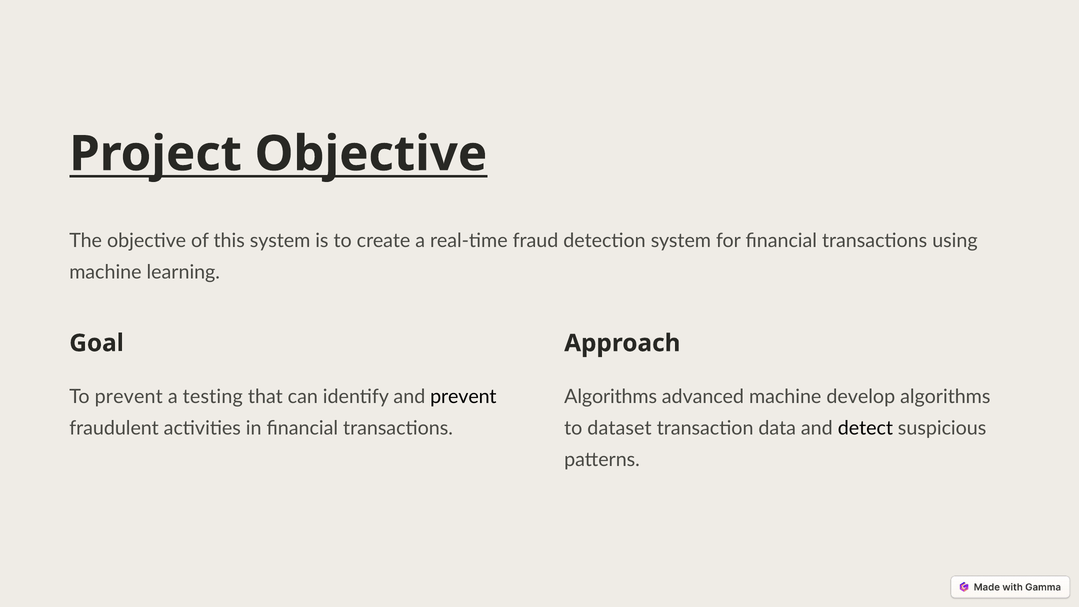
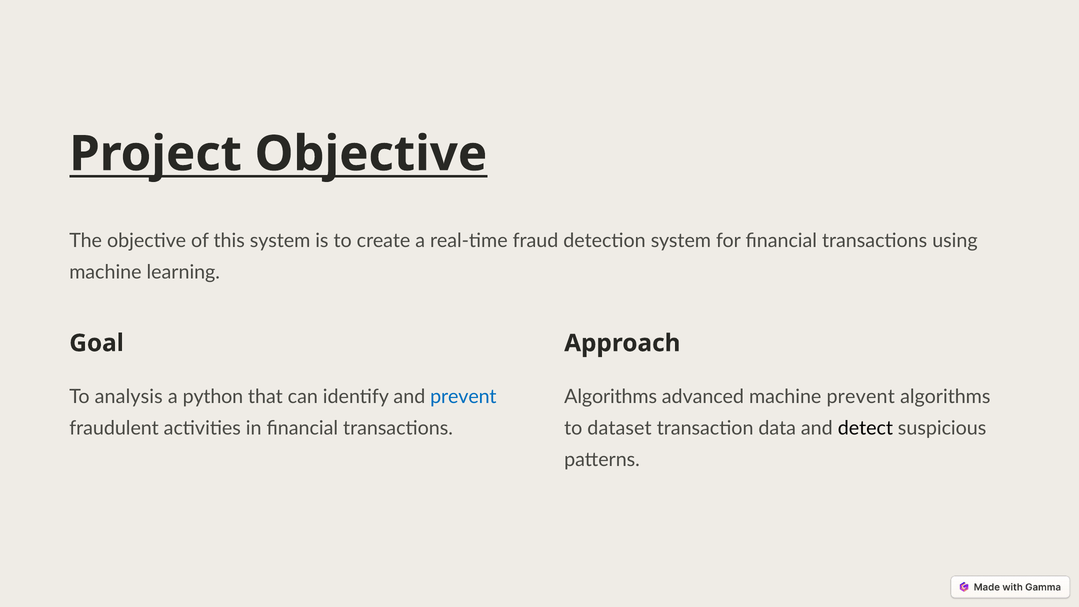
machine develop: develop -> prevent
To prevent: prevent -> analysis
testing: testing -> python
prevent at (463, 397) colour: black -> blue
